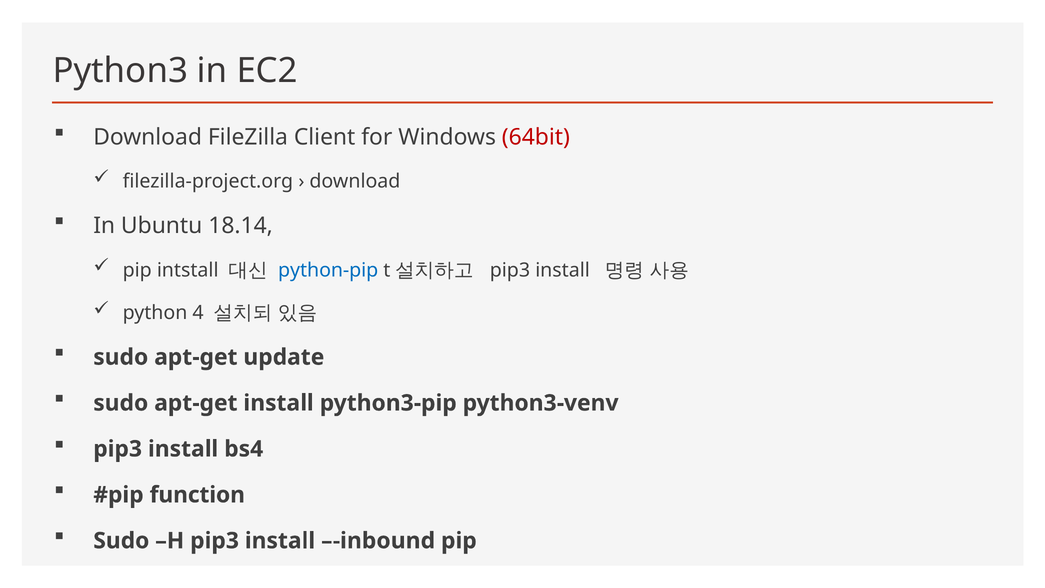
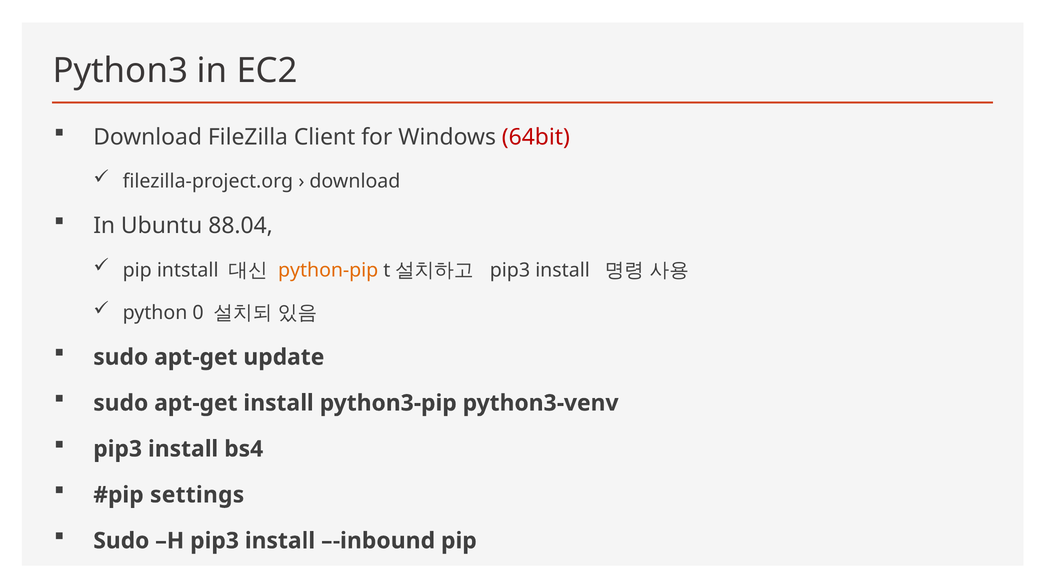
18.14: 18.14 -> 88.04
python-pip colour: blue -> orange
4: 4 -> 0
function: function -> settings
